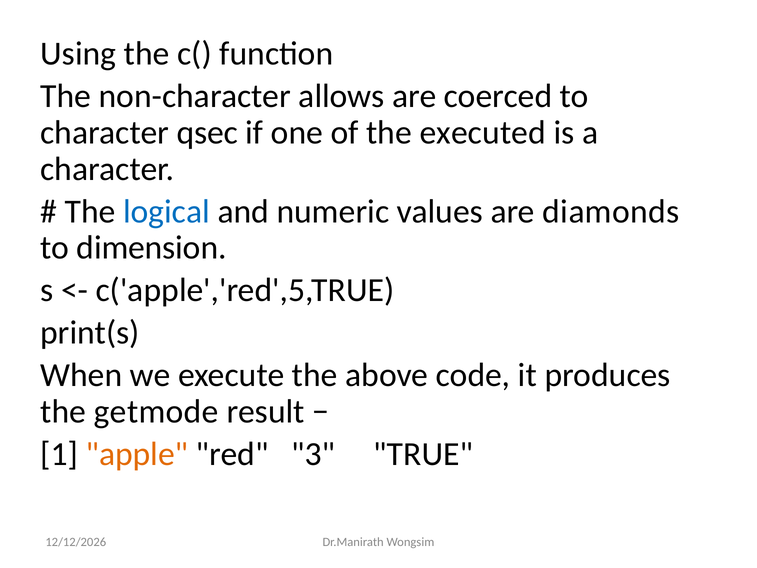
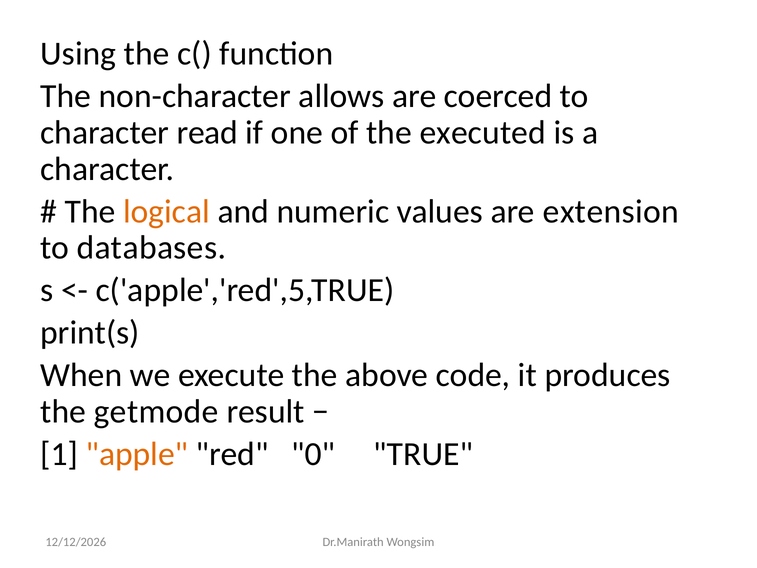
qsec: qsec -> read
logical colour: blue -> orange
diamonds: diamonds -> extension
dimension: dimension -> databases
3: 3 -> 0
